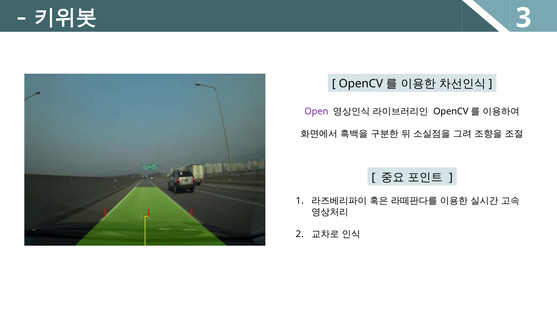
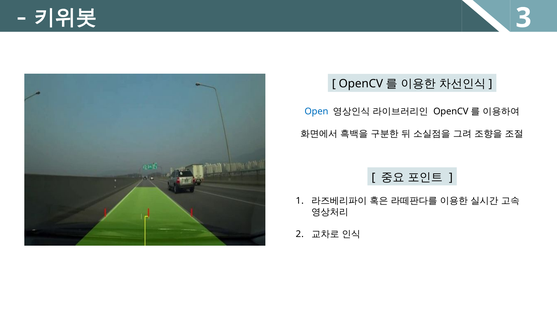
Open colour: purple -> blue
